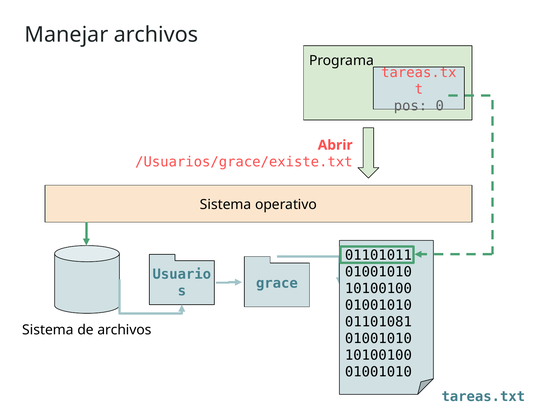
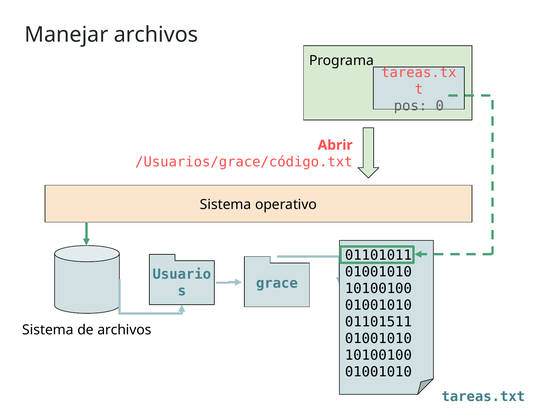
/Usuarios/grace/existe.txt: /Usuarios/grace/existe.txt -> /Usuarios/grace/código.txt
01101081: 01101081 -> 01101511
